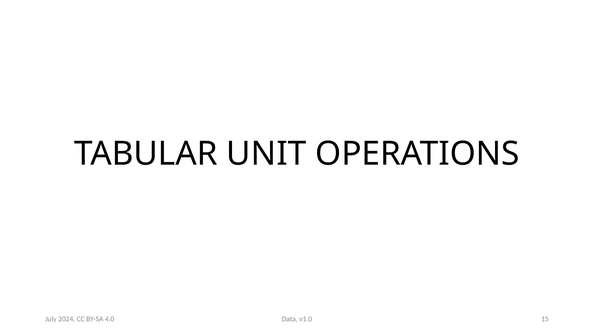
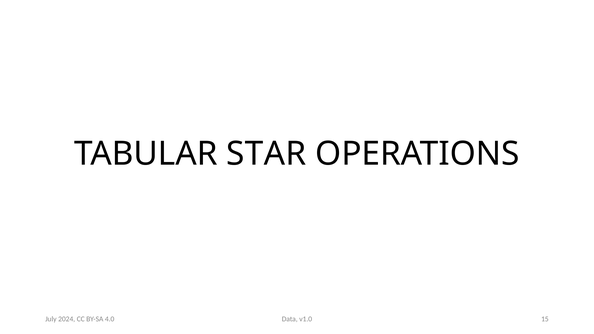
UNIT: UNIT -> STAR
